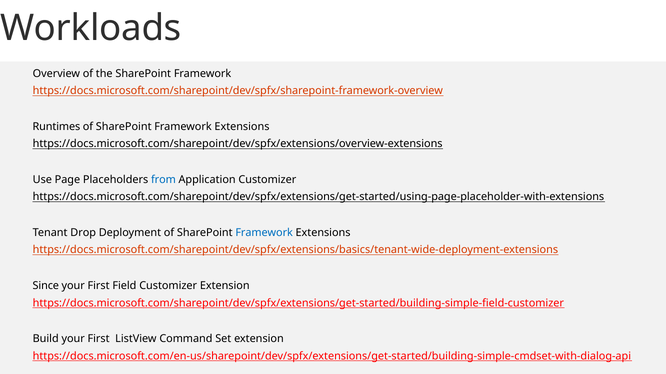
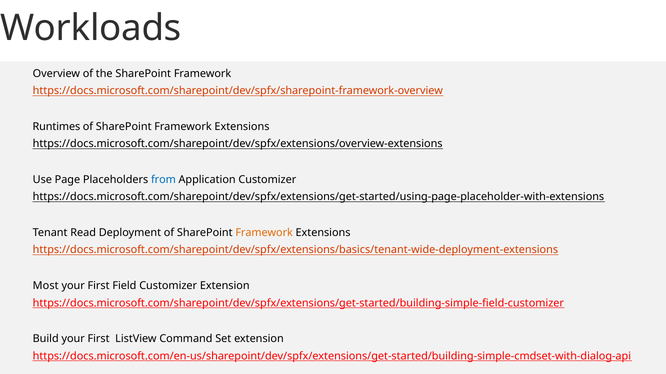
Drop: Drop -> Read
Framework at (264, 233) colour: blue -> orange
Since: Since -> Most
